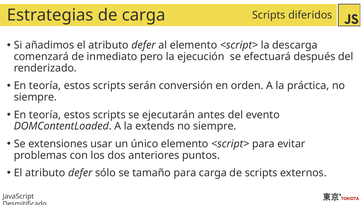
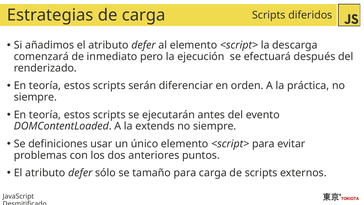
conversión: conversión -> diferenciar
extensiones: extensiones -> definiciones
